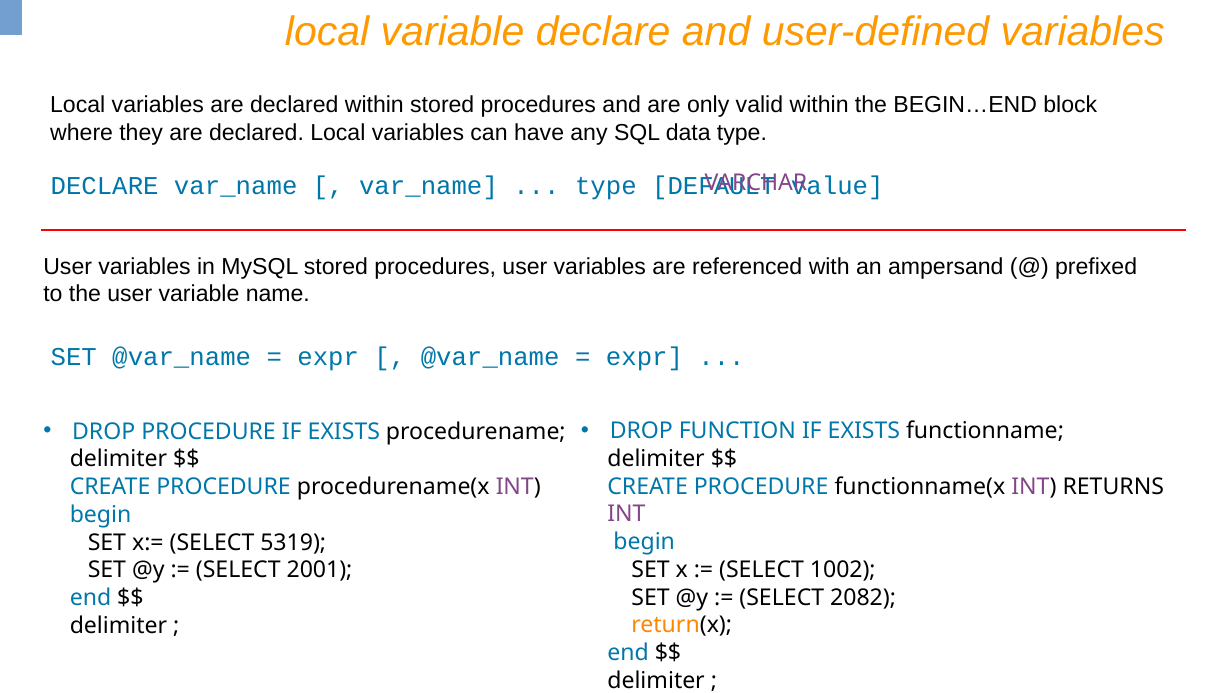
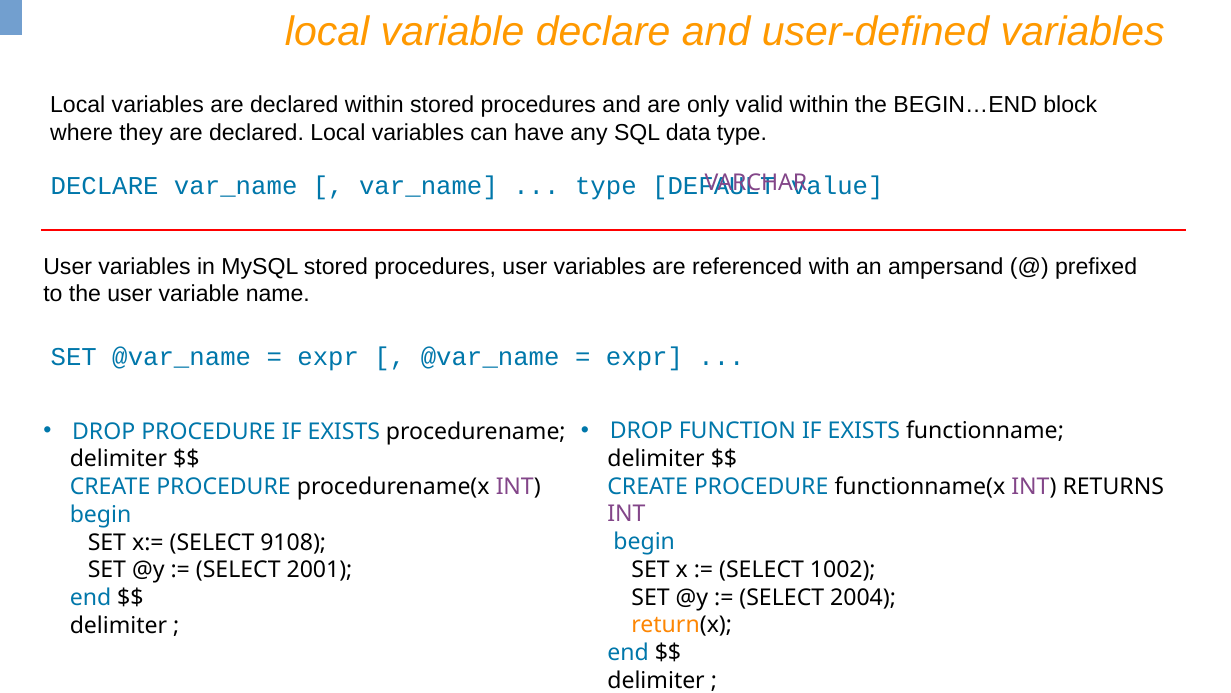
5319: 5319 -> 9108
2082: 2082 -> 2004
